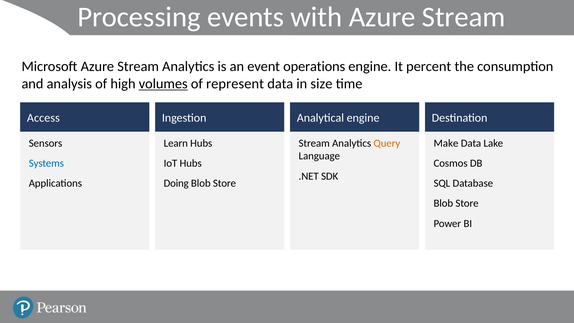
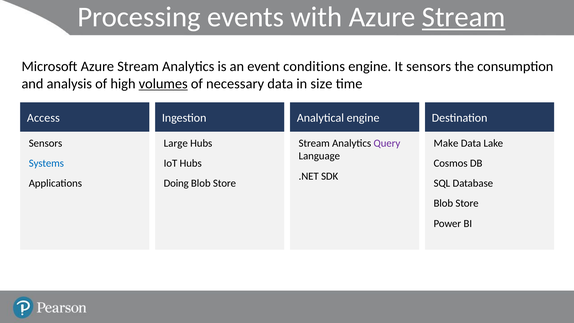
Stream at (464, 17) underline: none -> present
operations: operations -> conditions
It percent: percent -> sensors
represent: represent -> necessary
Learn: Learn -> Large
Query colour: orange -> purple
